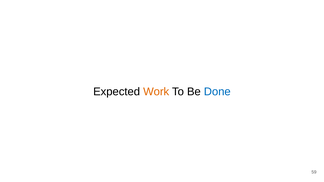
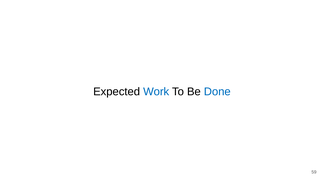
Work colour: orange -> blue
